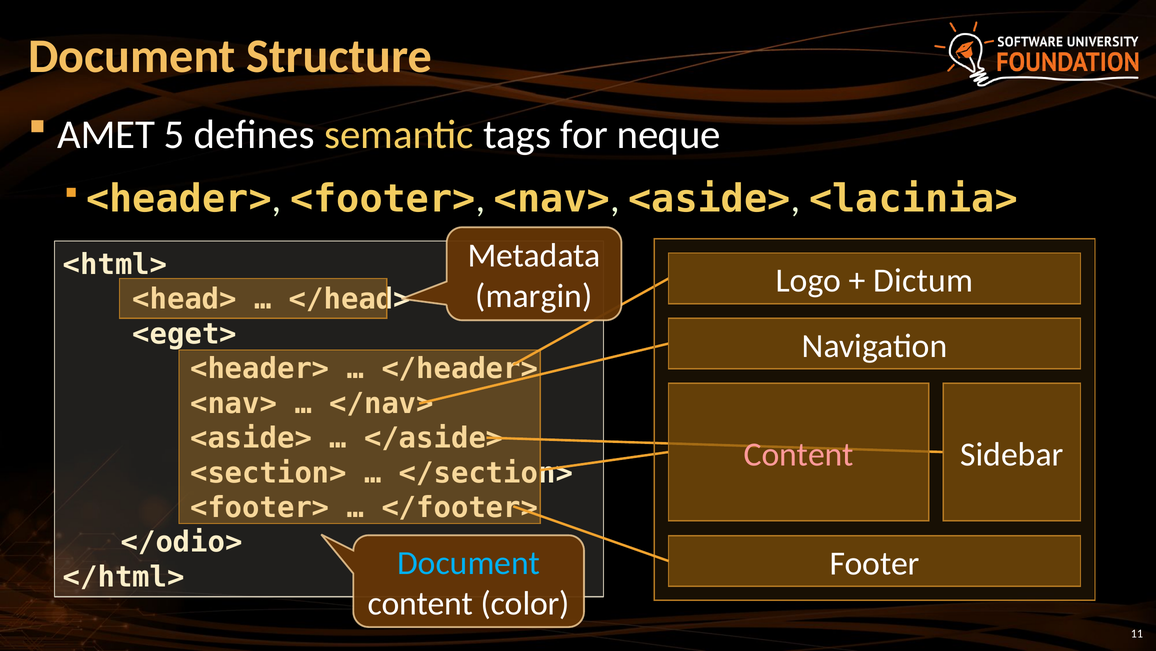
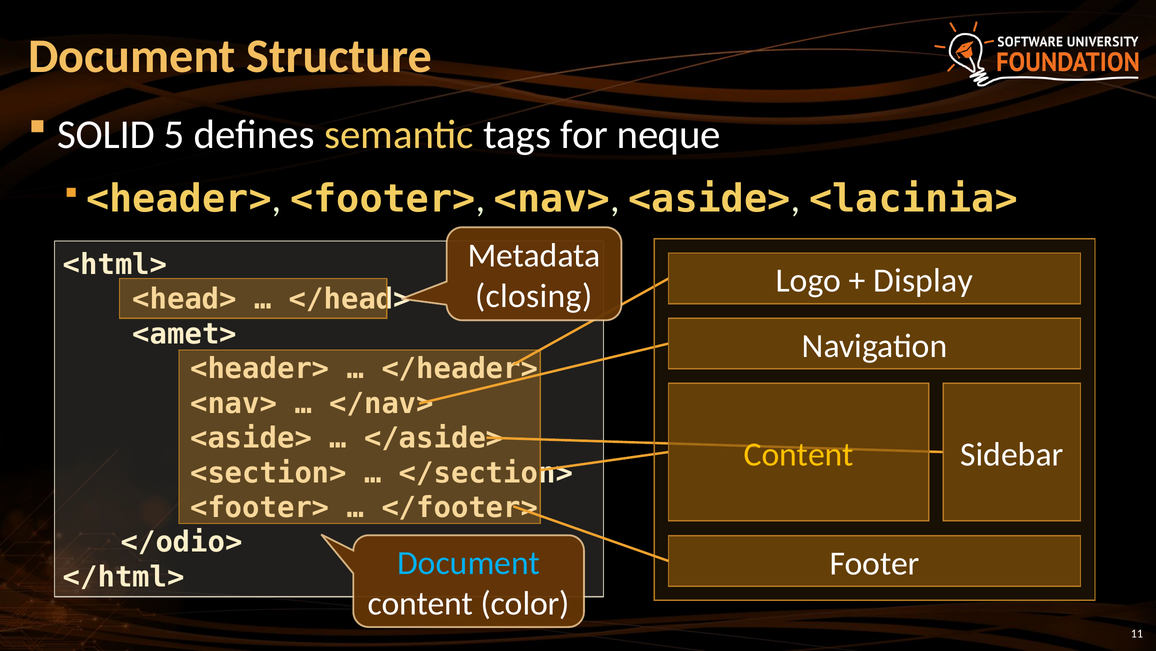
AMET: AMET -> SOLID
margin: margin -> closing
Dictum: Dictum -> Display
<eget>: <eget> -> <amet>
Content at (799, 454) colour: pink -> yellow
